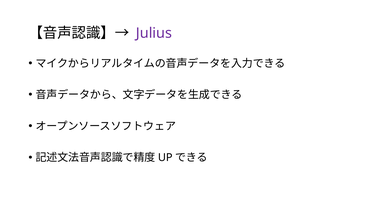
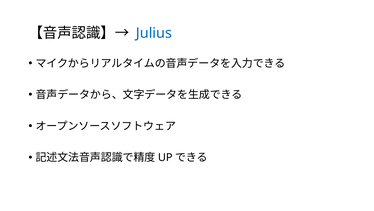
Julius colour: purple -> blue
